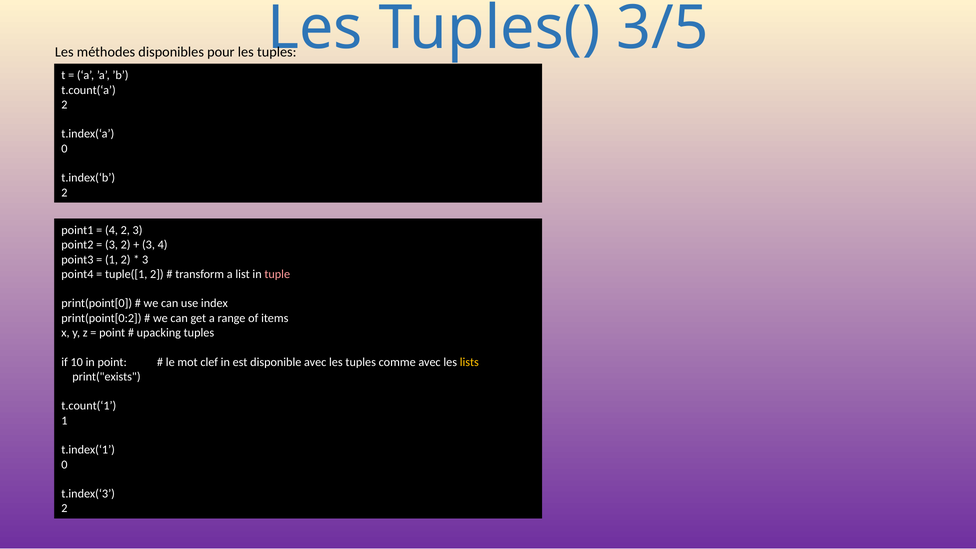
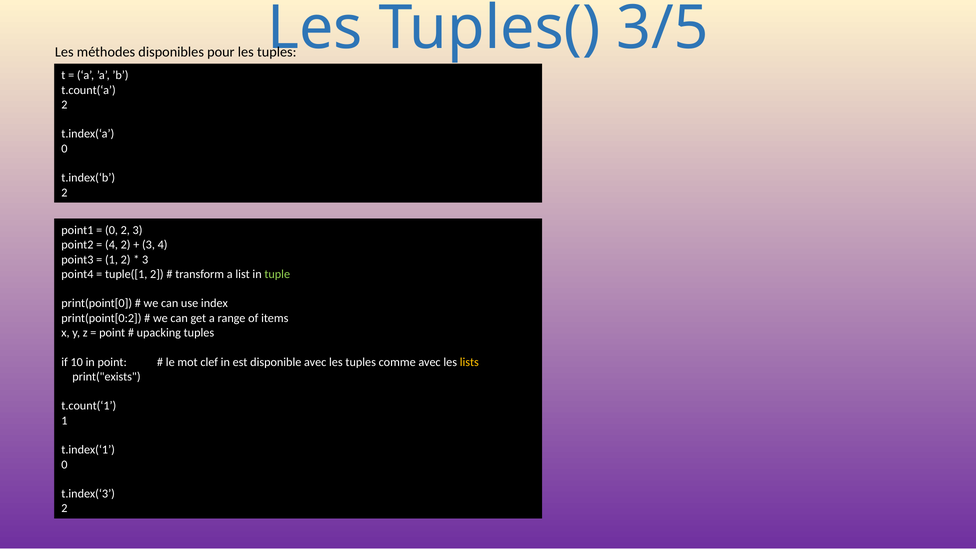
4 at (112, 230): 4 -> 0
3 at (112, 245): 3 -> 4
tuple at (277, 274) colour: pink -> light green
